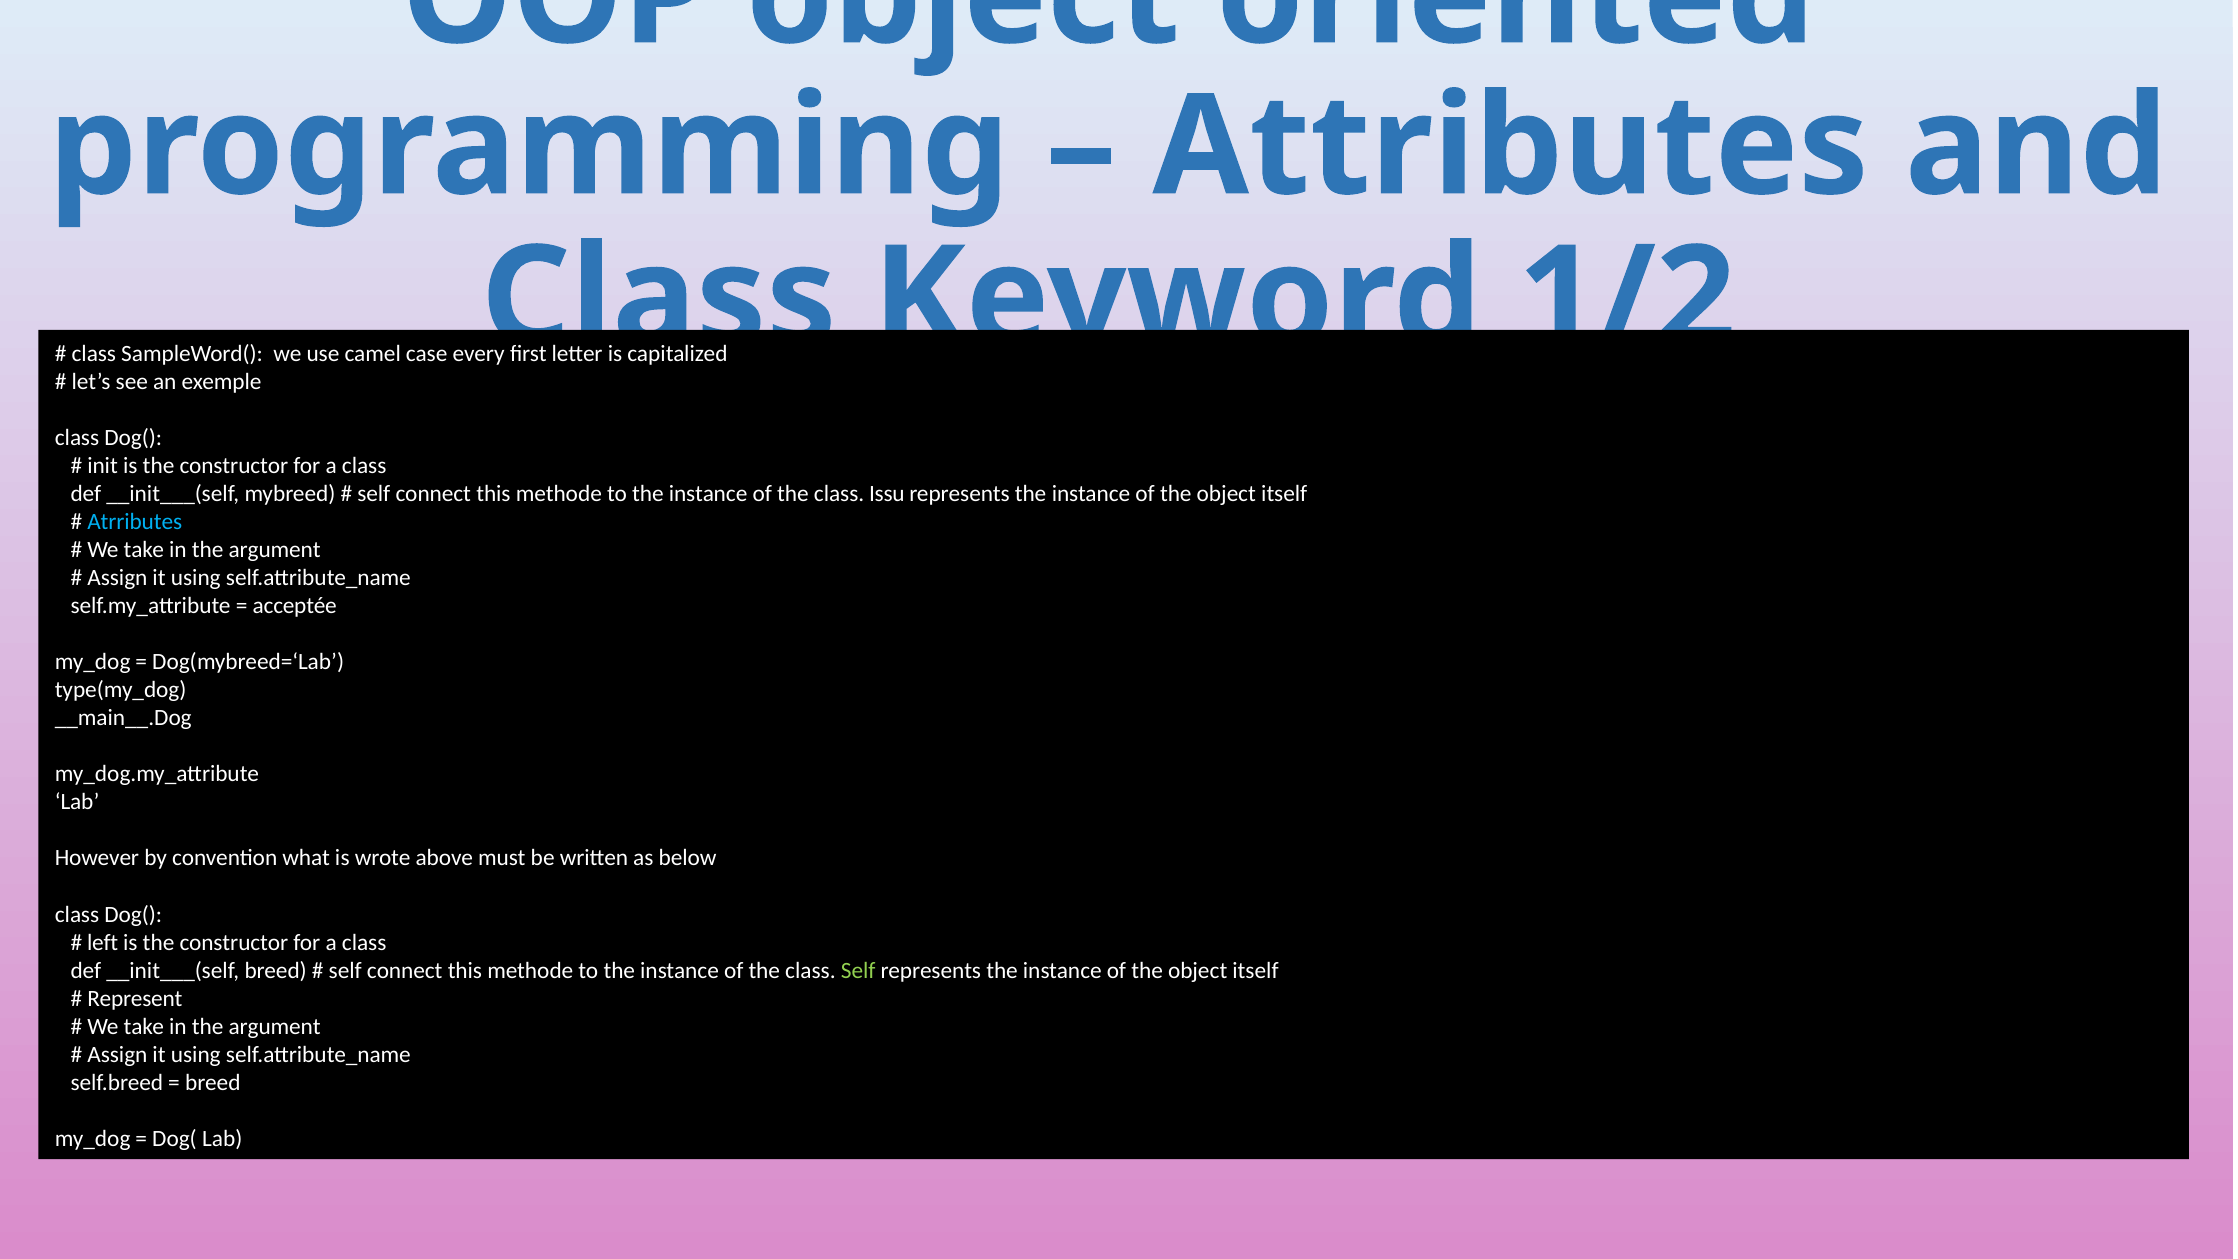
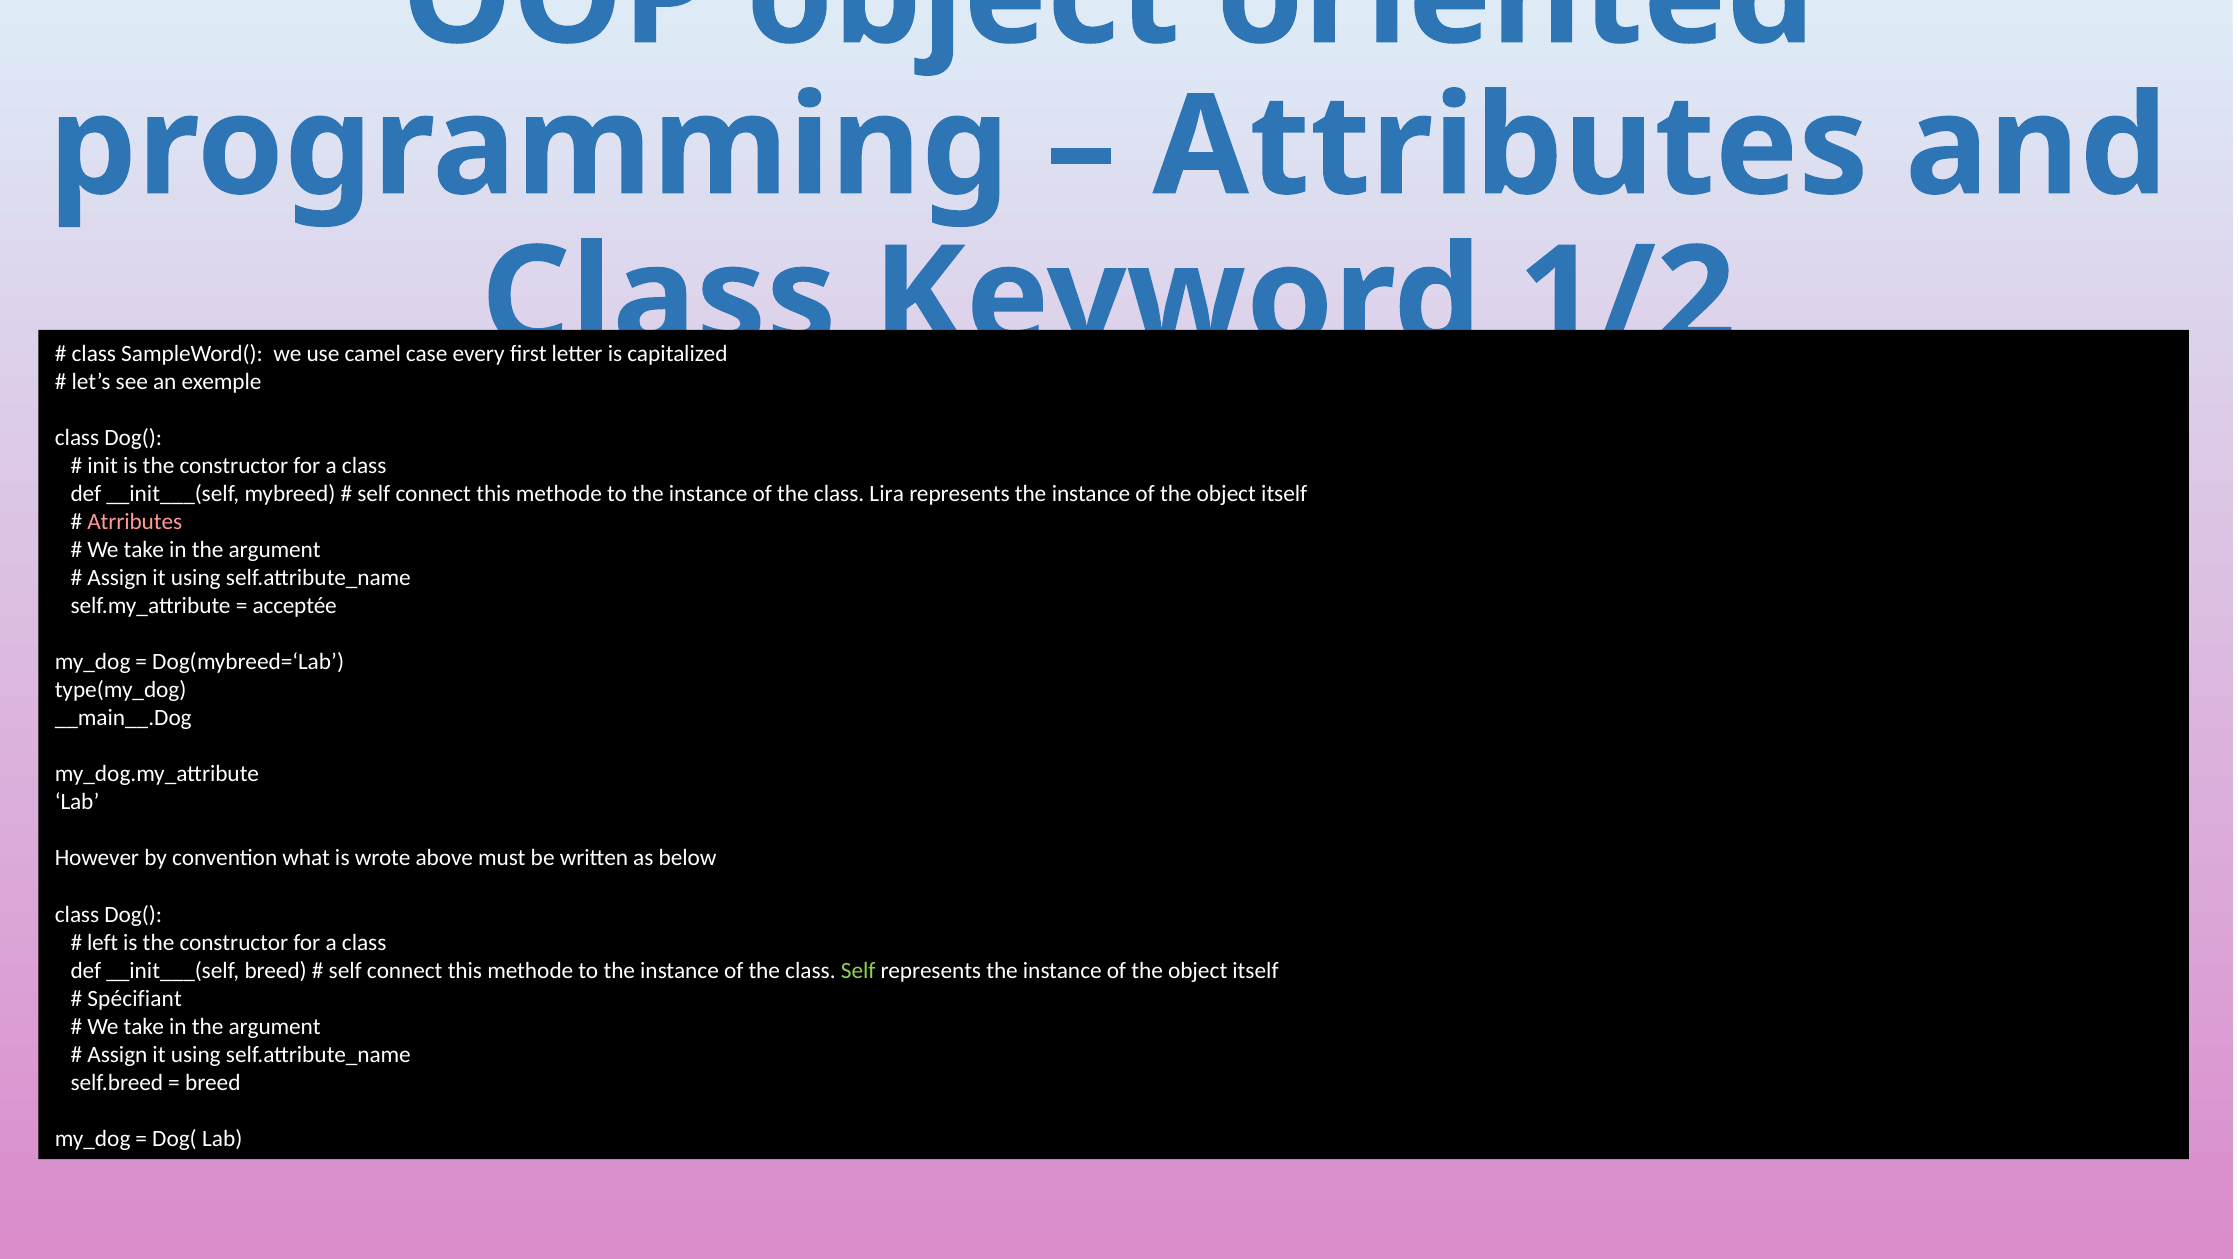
Issu: Issu -> Lira
Atrributes colour: light blue -> pink
Represent: Represent -> Spécifiant
